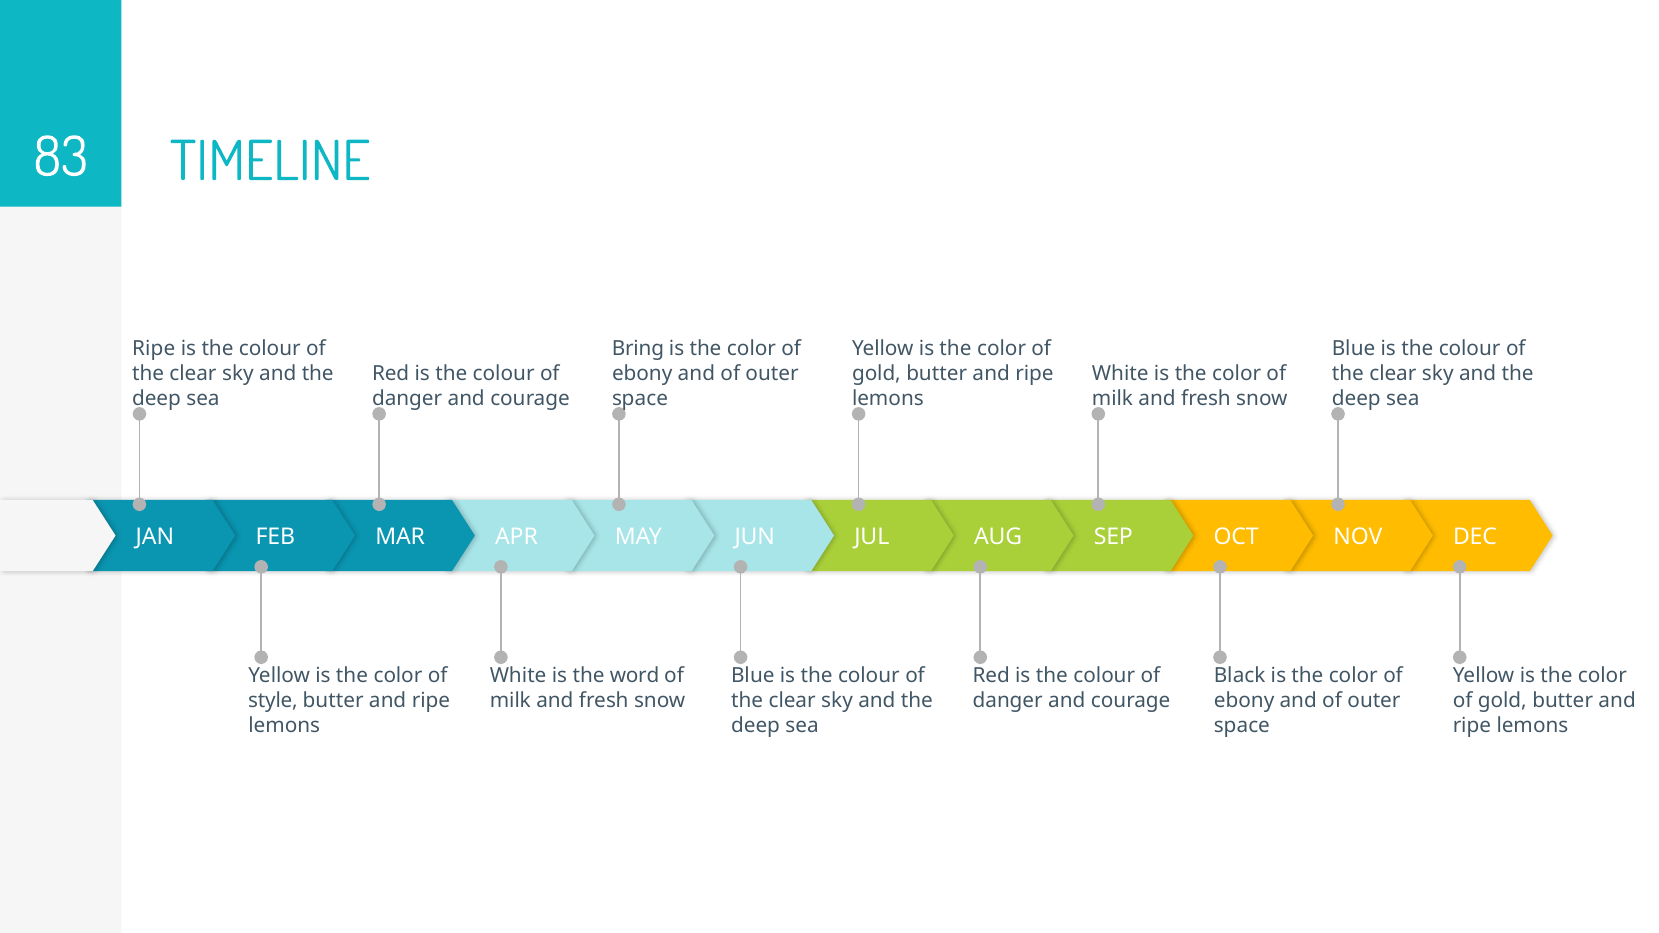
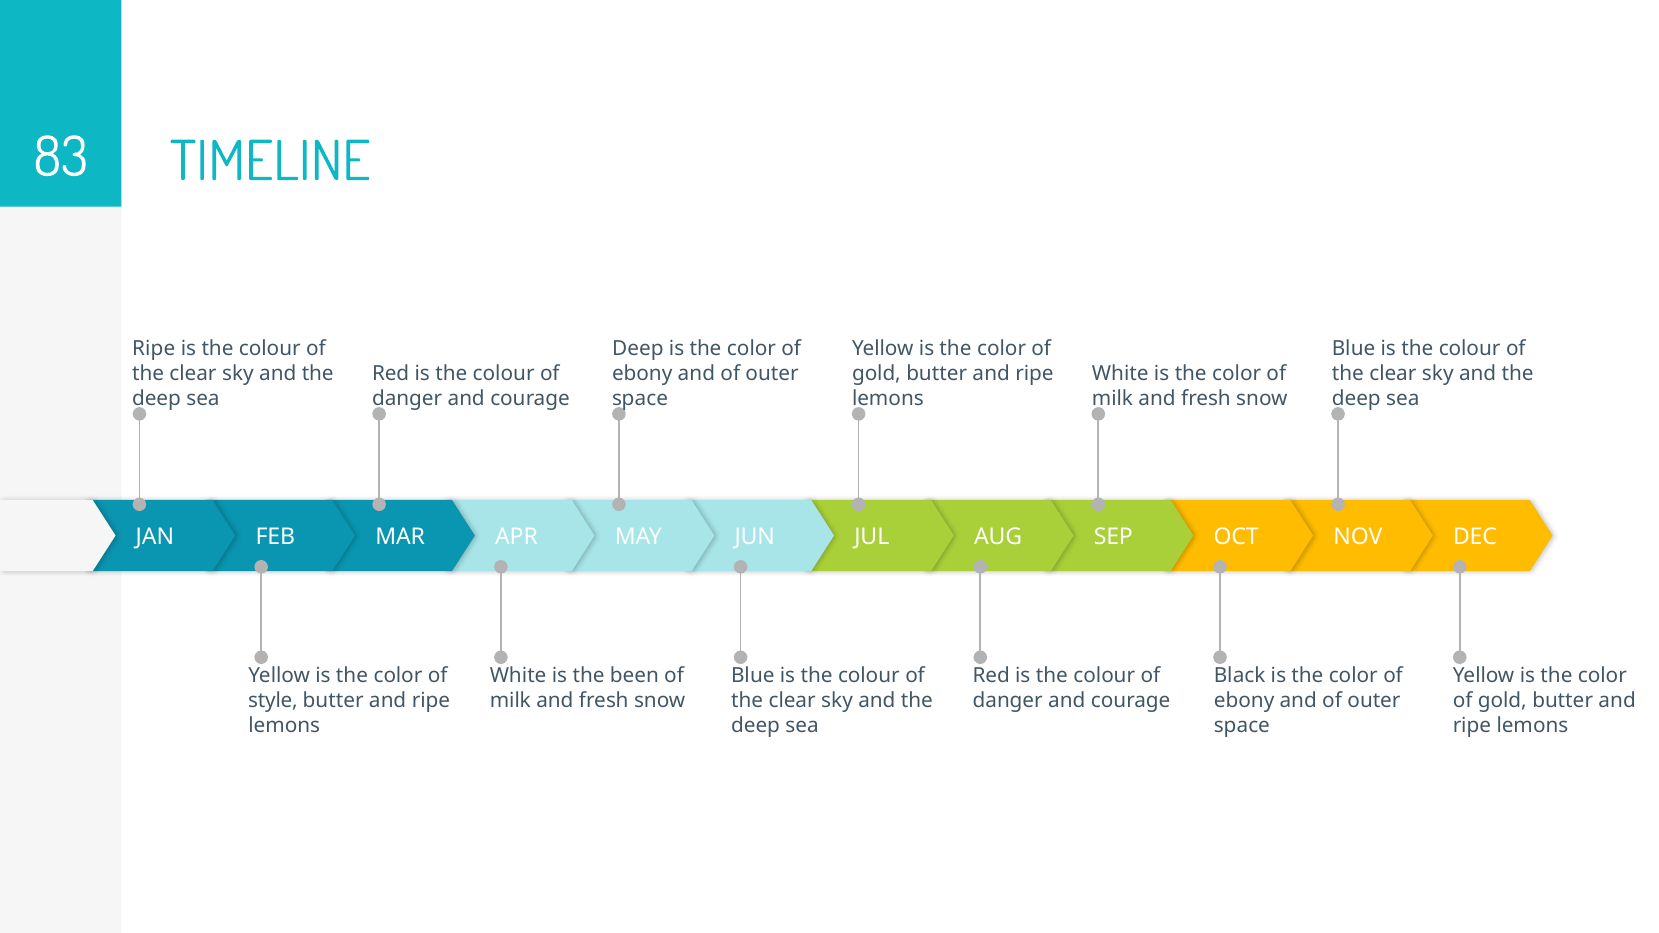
Bring at (638, 349): Bring -> Deep
word: word -> been
